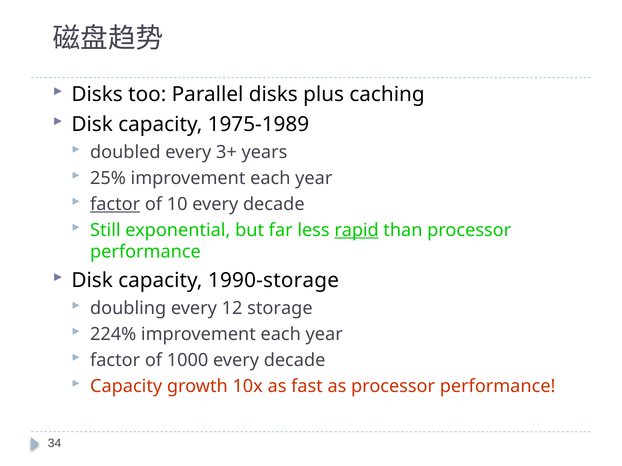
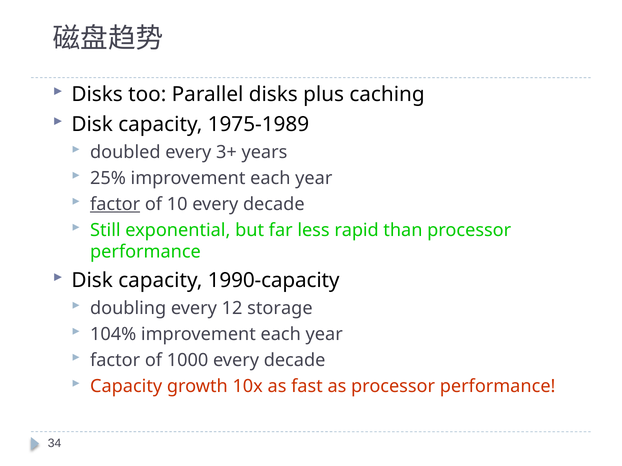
rapid underline: present -> none
1990-storage: 1990-storage -> 1990-capacity
224%: 224% -> 104%
